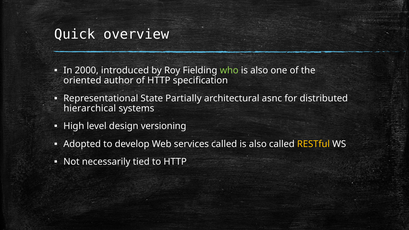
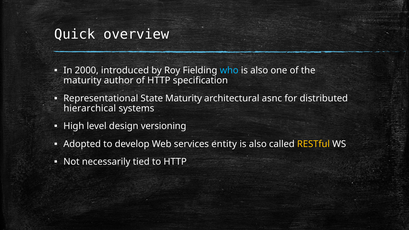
who colour: light green -> light blue
oriented at (82, 81): oriented -> maturity
State Partially: Partially -> Maturity
services called: called -> entity
